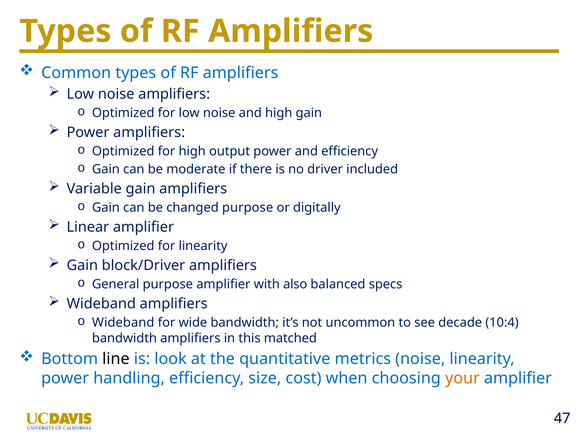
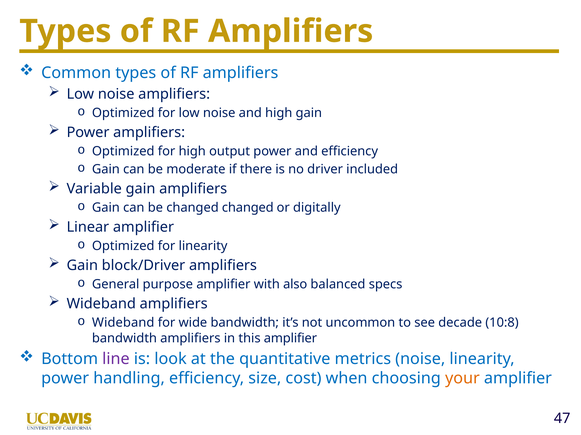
changed purpose: purpose -> changed
10:4: 10:4 -> 10:8
this matched: matched -> amplifier
line colour: black -> purple
